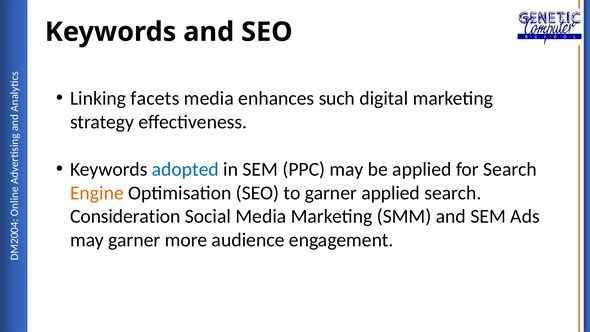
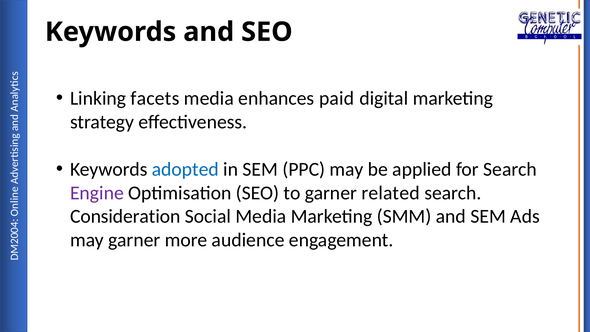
such: such -> paid
Engine colour: orange -> purple
garner applied: applied -> related
